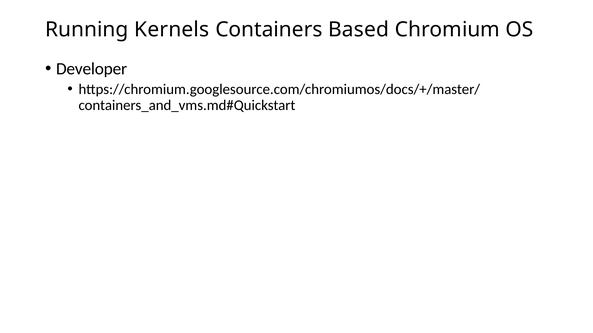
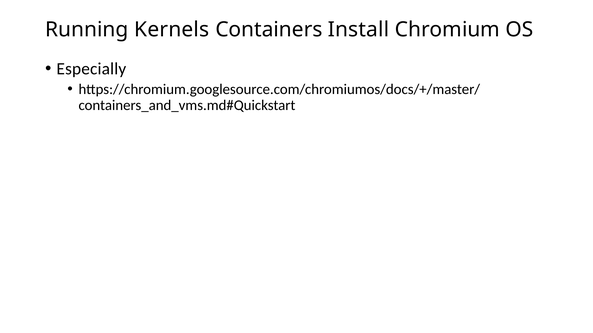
Based: Based -> Install
Developer: Developer -> Especially
